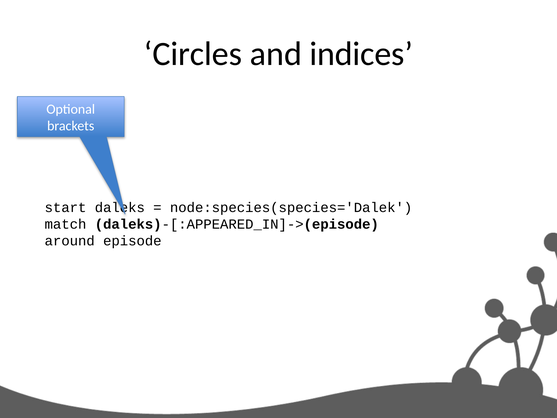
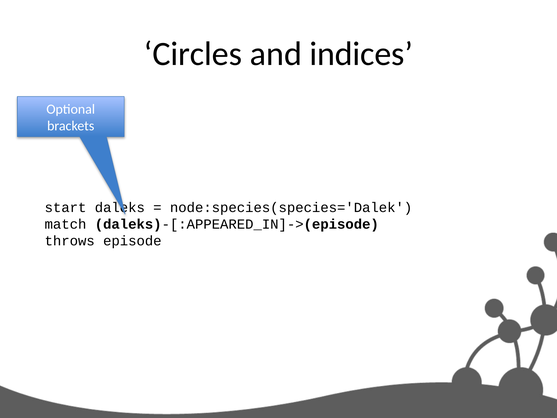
around: around -> throws
